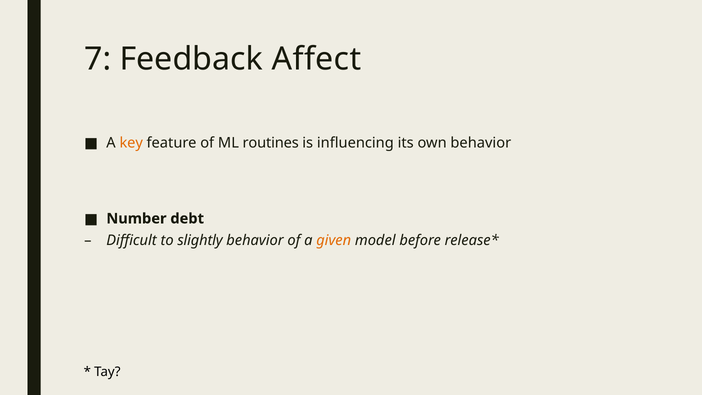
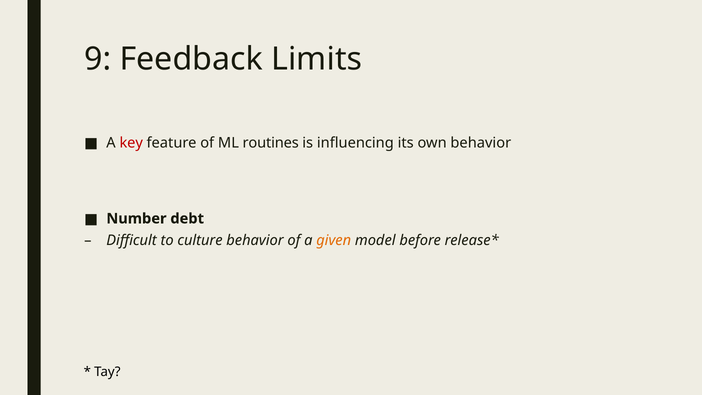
7: 7 -> 9
Affect: Affect -> Limits
key colour: orange -> red
slightly: slightly -> culture
